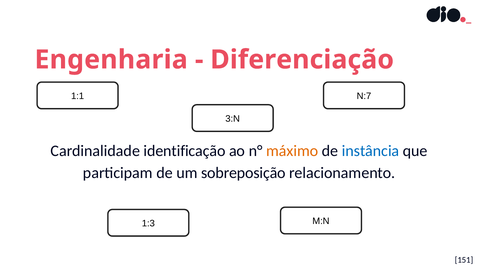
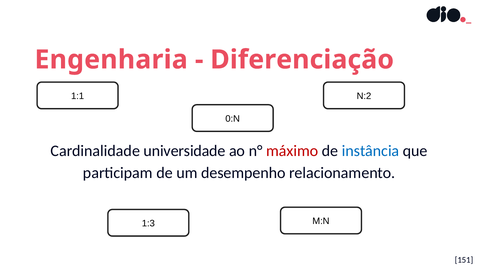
N:7: N:7 -> N:2
3:N: 3:N -> 0:N
identificação: identificação -> universidade
máximo colour: orange -> red
sobreposição: sobreposição -> desempenho
